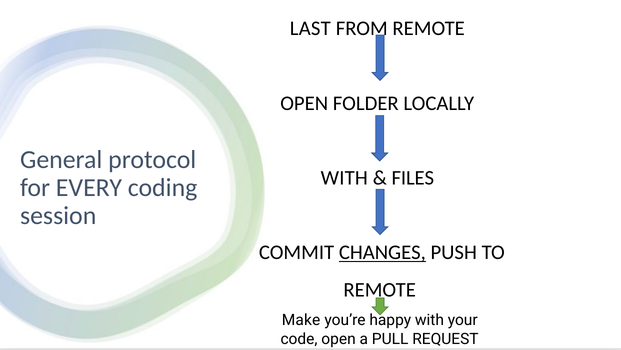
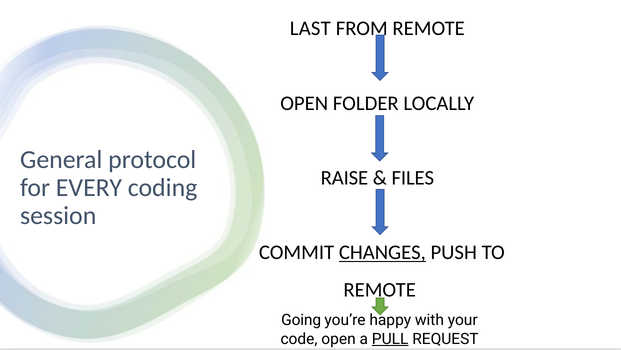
WITH at (344, 178): WITH -> RAISE
Make: Make -> Going
PULL underline: none -> present
